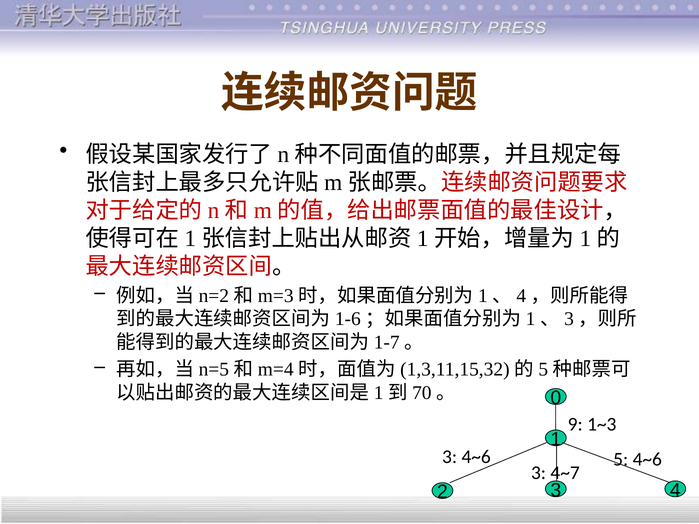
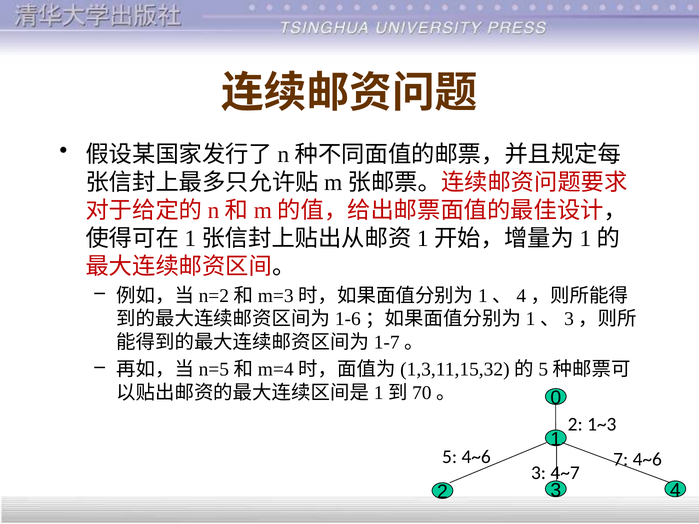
9 at (575, 424): 9 -> 2
3 at (450, 457): 3 -> 5
5: 5 -> 7
